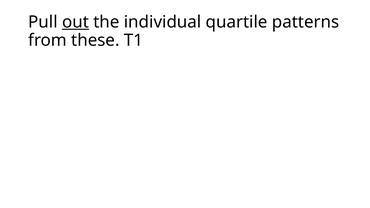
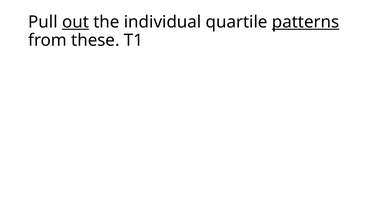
patterns underline: none -> present
